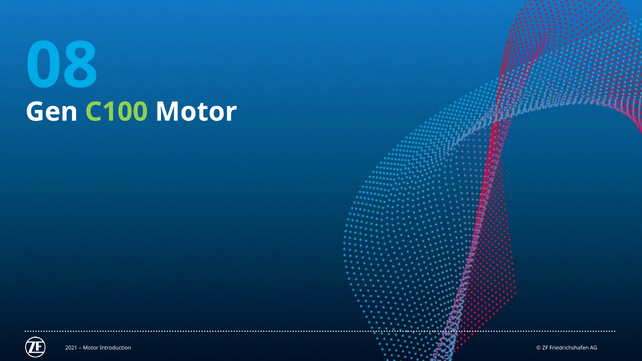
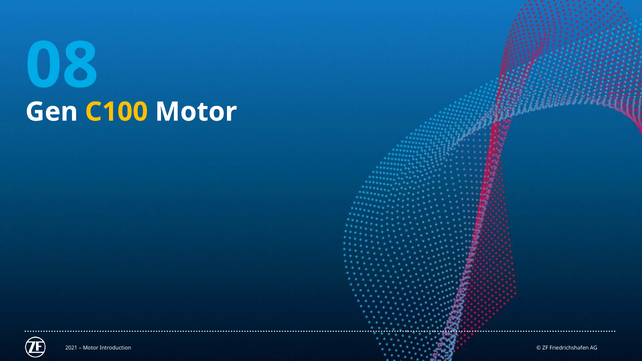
C100 colour: light green -> yellow
